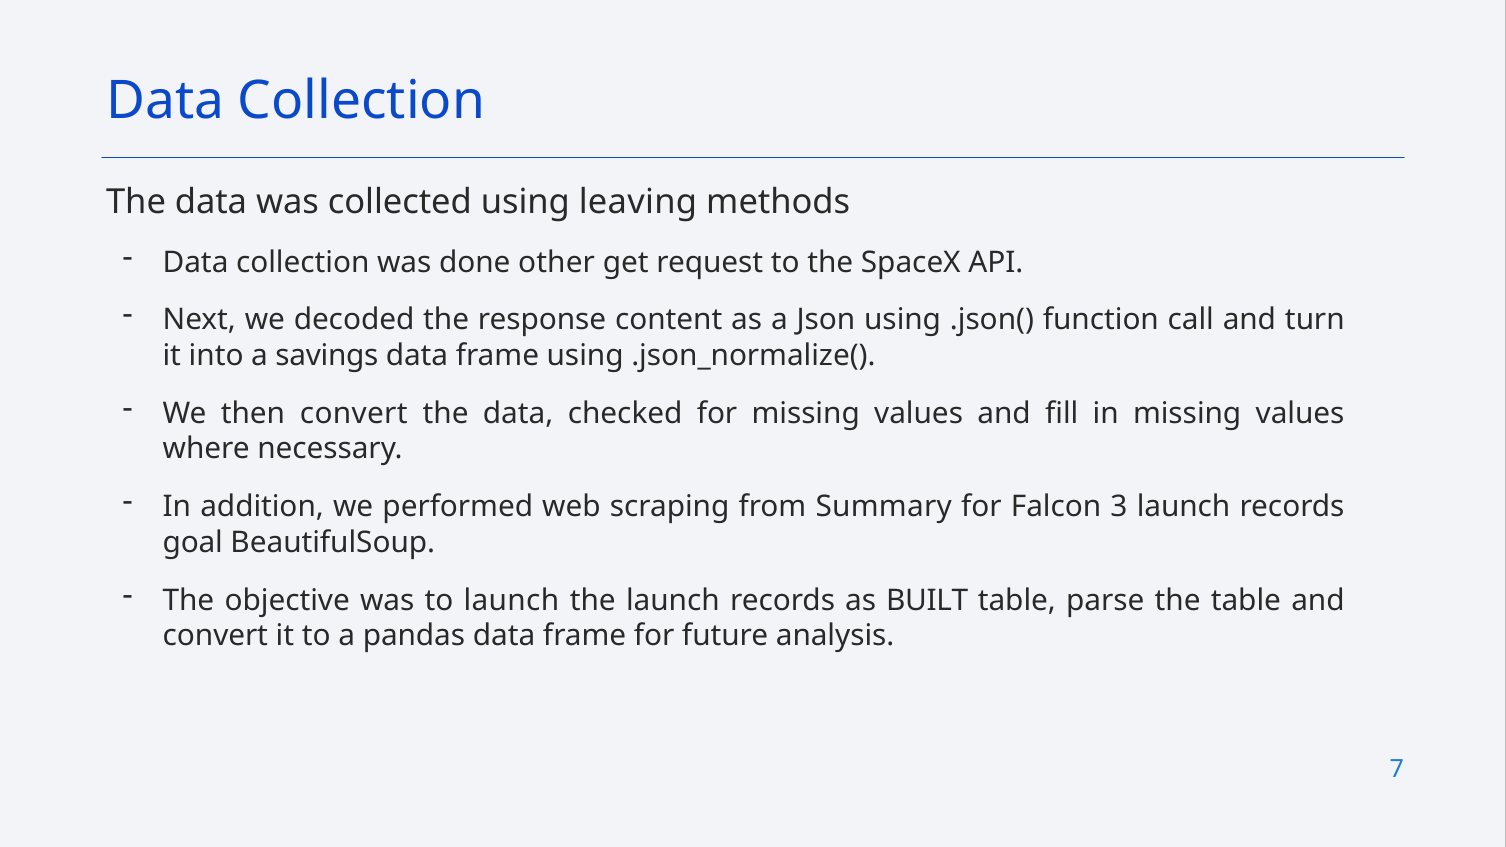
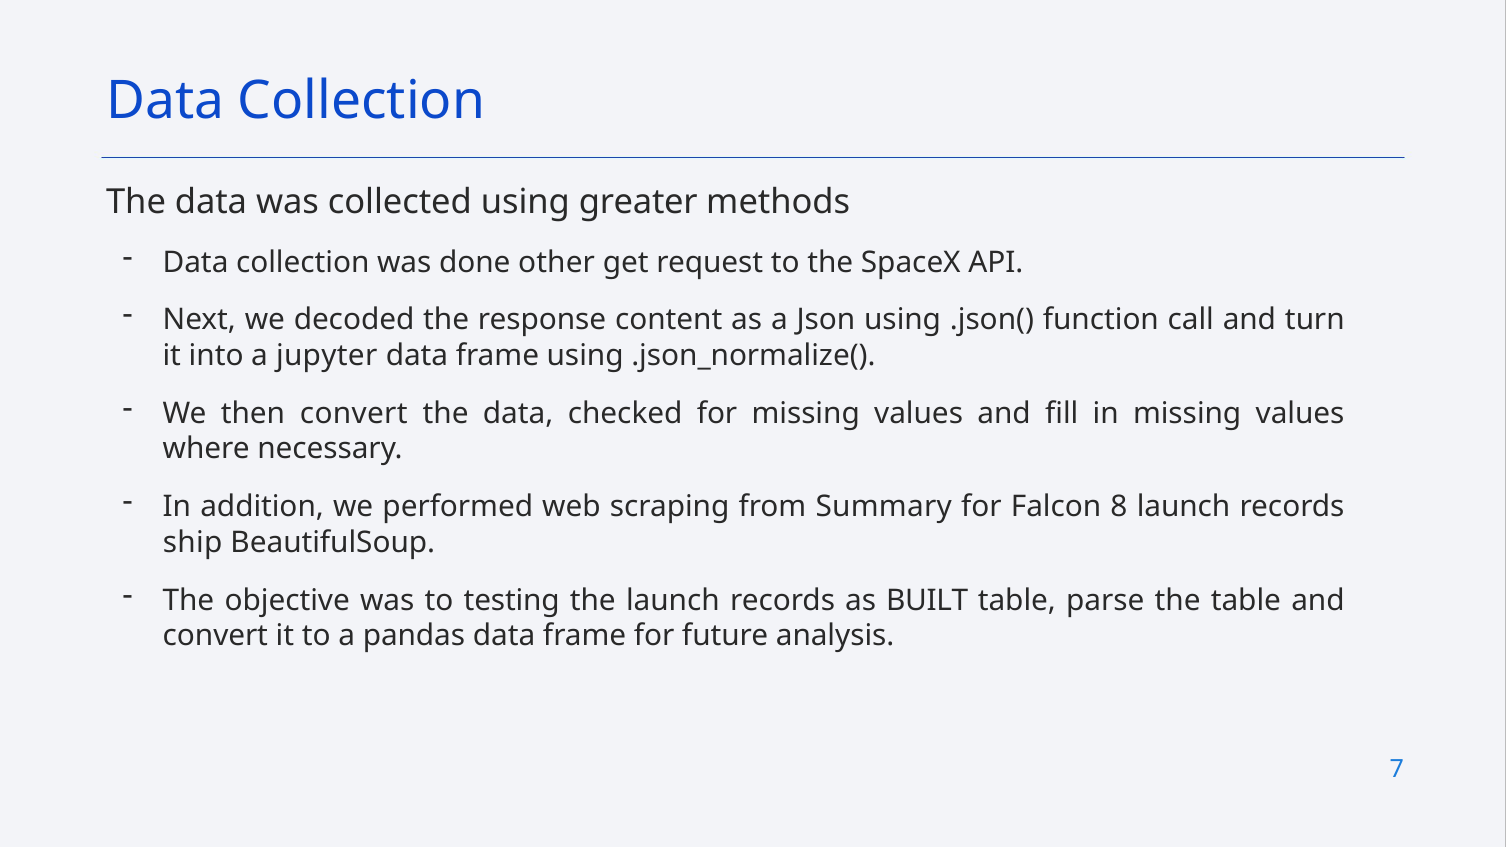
leaving: leaving -> greater
savings: savings -> jupyter
3: 3 -> 8
goal: goal -> ship
to launch: launch -> testing
